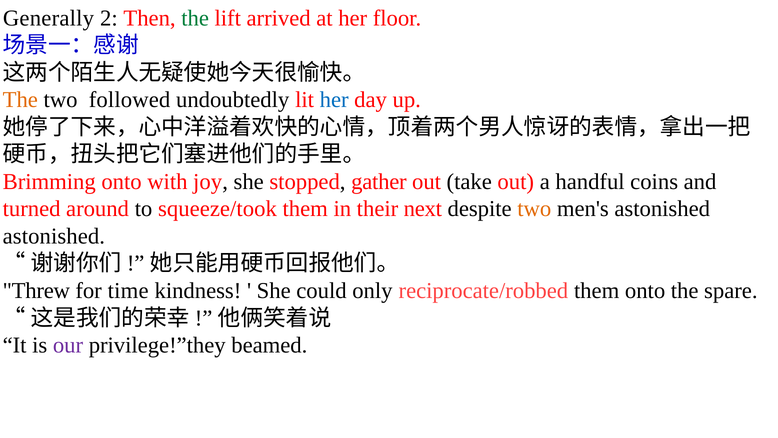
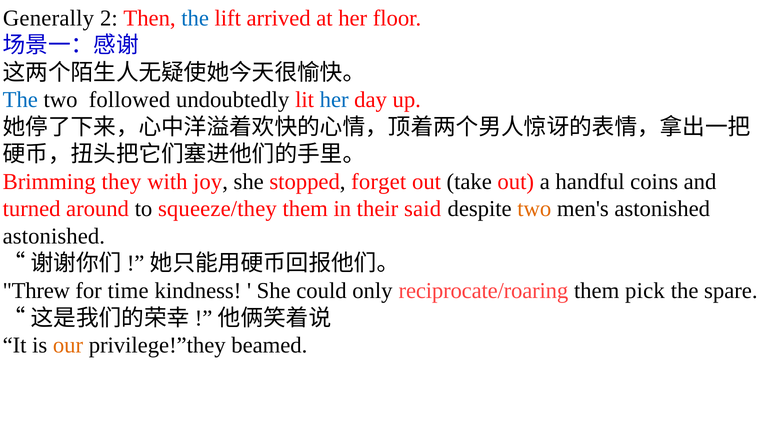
the at (195, 18) colour: green -> blue
The at (20, 100) colour: orange -> blue
Brimming onto: onto -> they
gather: gather -> forget
squeeze/took: squeeze/took -> squeeze/they
next: next -> said
reciprocate/robbed: reciprocate/robbed -> reciprocate/roaring
them onto: onto -> pick
our colour: purple -> orange
